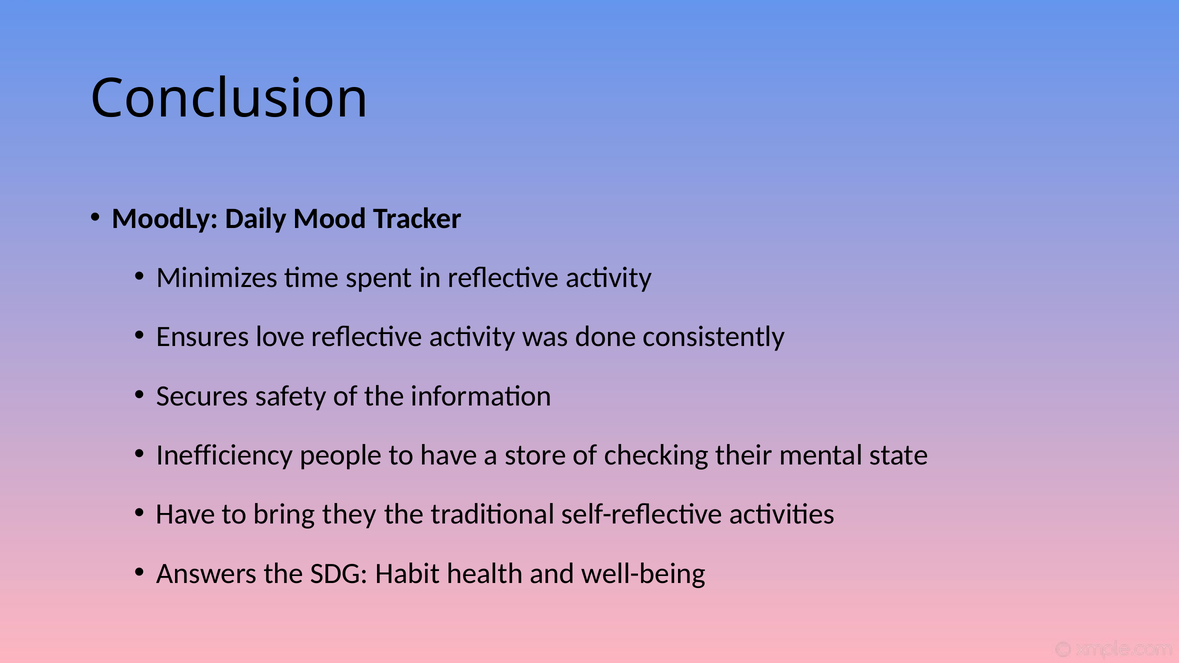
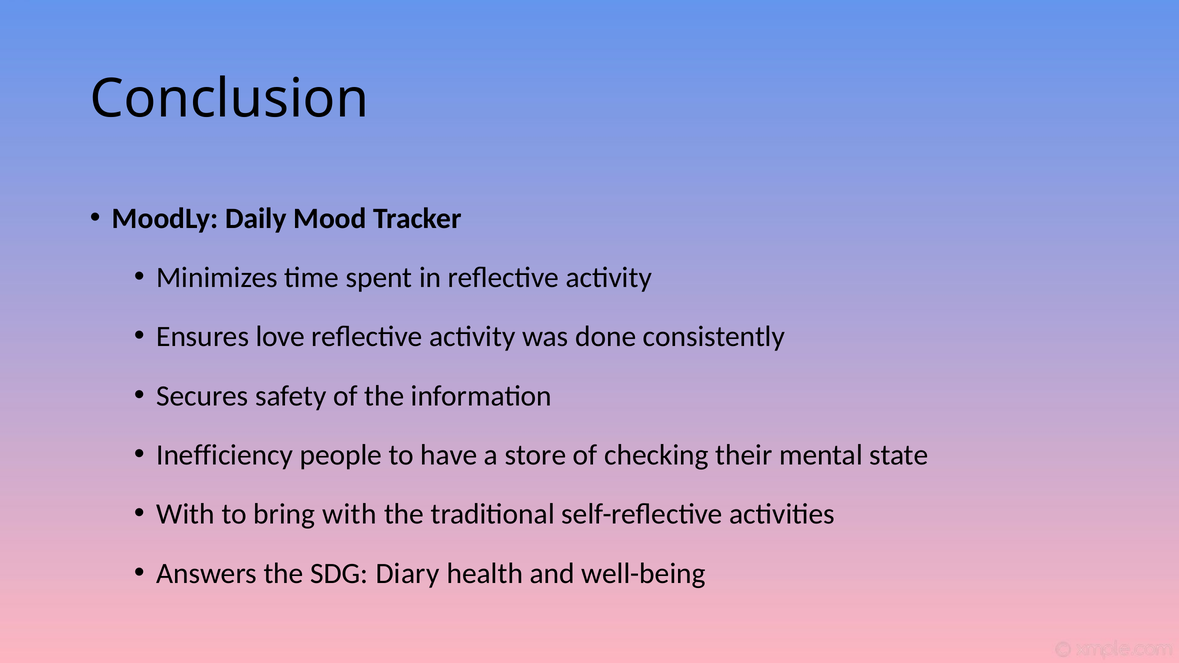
Have at (186, 514): Have -> With
bring they: they -> with
Habit: Habit -> Diary
